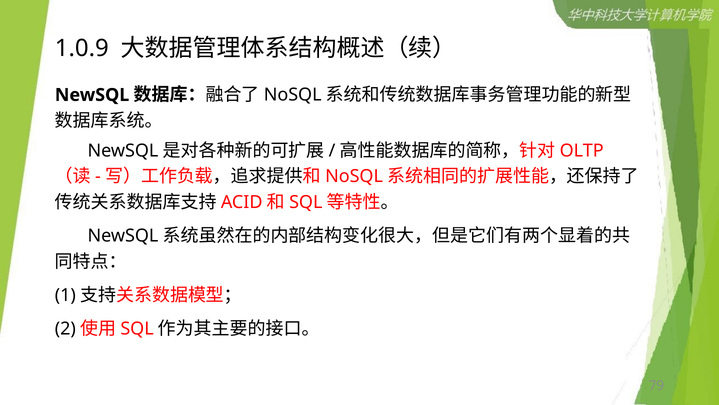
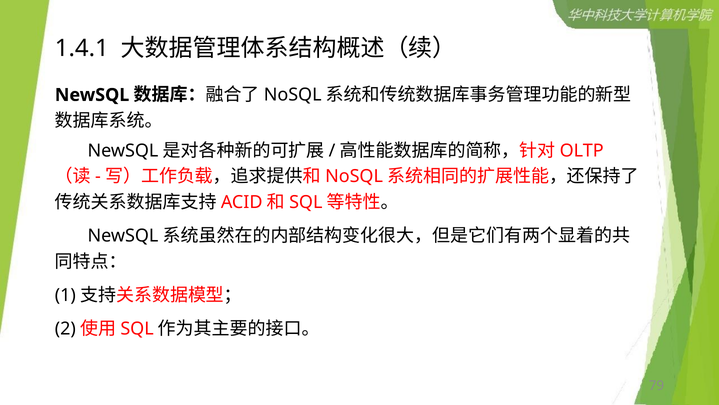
1.0.9: 1.0.9 -> 1.4.1
